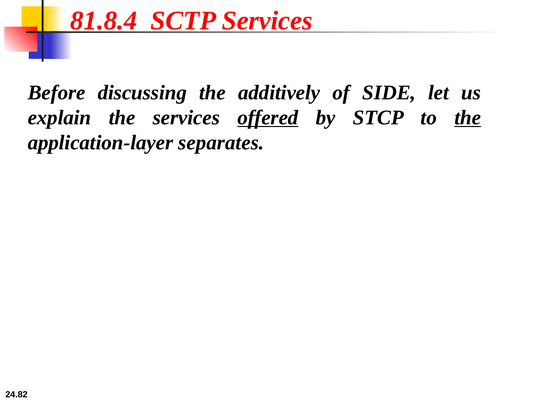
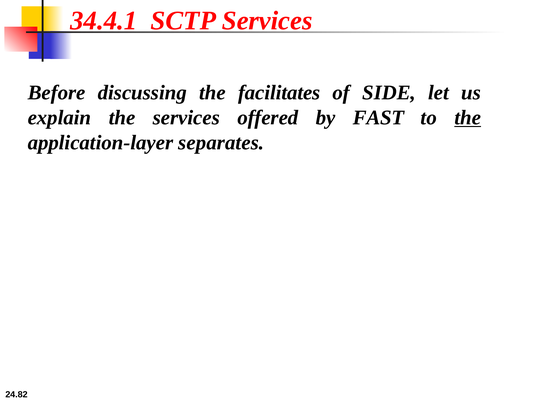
81.8.4: 81.8.4 -> 34.4.1
additively: additively -> facilitates
offered underline: present -> none
STCP: STCP -> FAST
